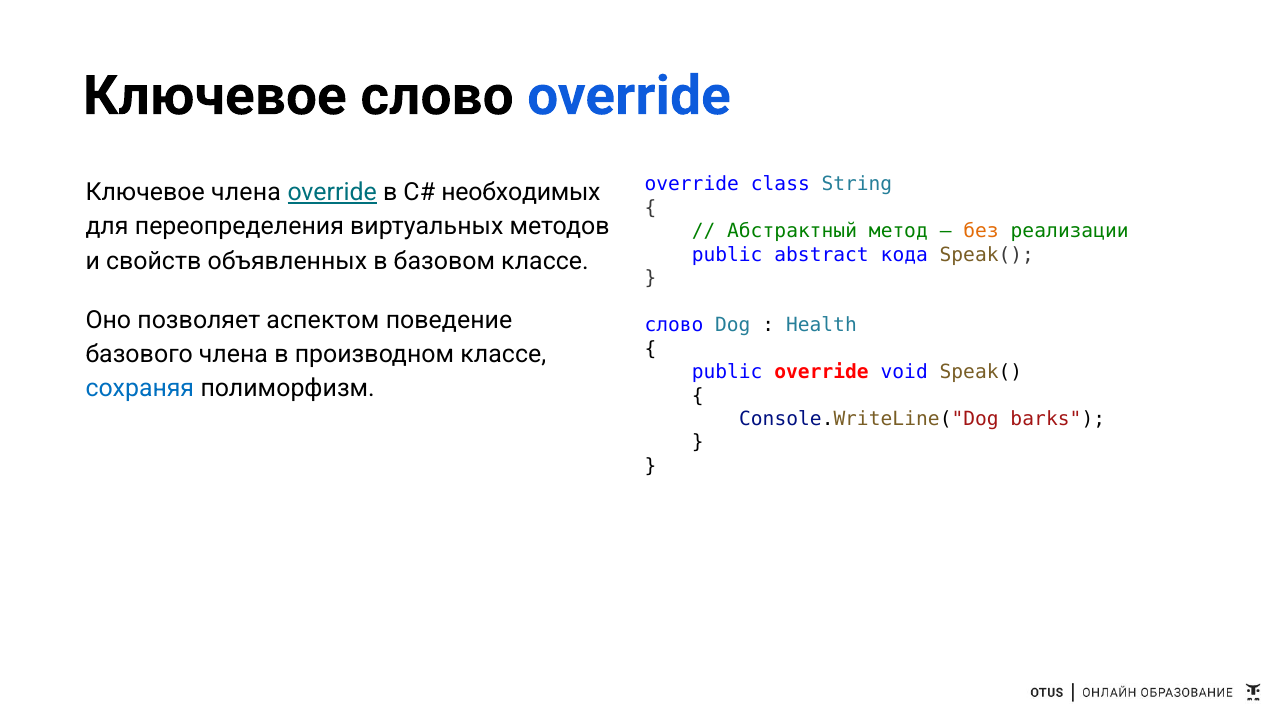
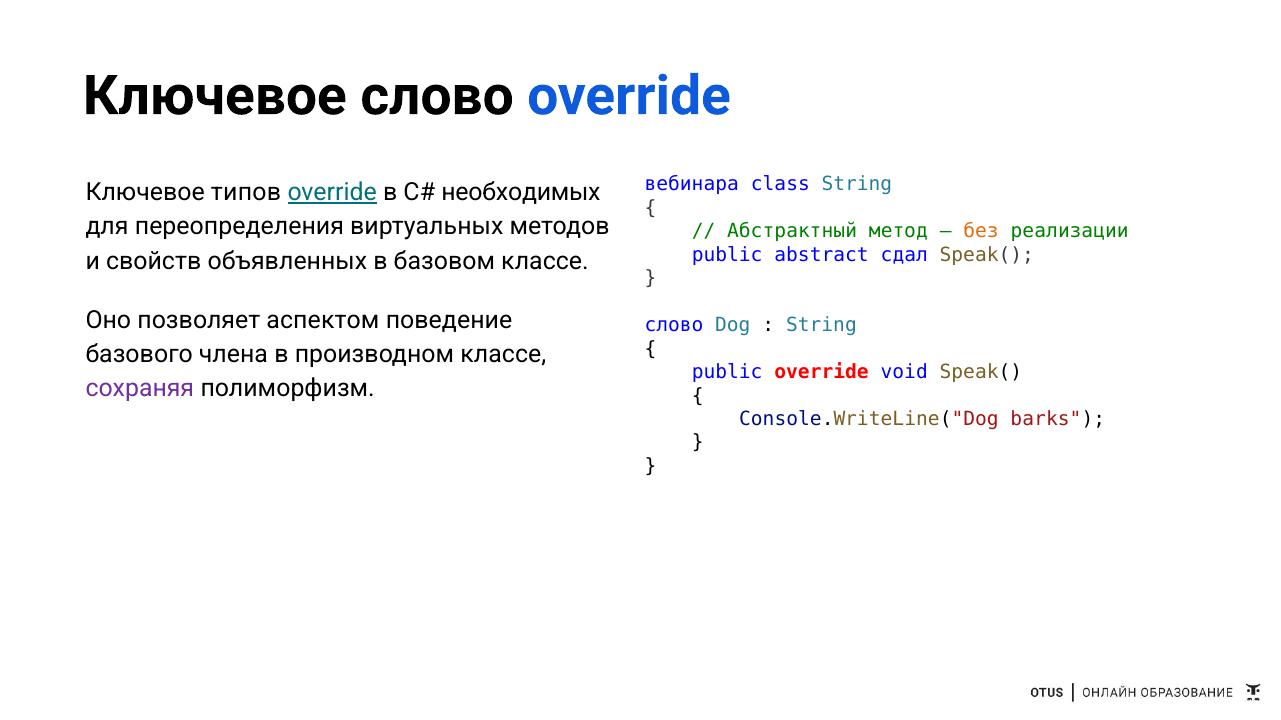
override at (692, 184): override -> вебинара
Ключевое члена: члена -> типов
кода: кода -> сдал
Health at (821, 325): Health -> String
сохраняя colour: blue -> purple
